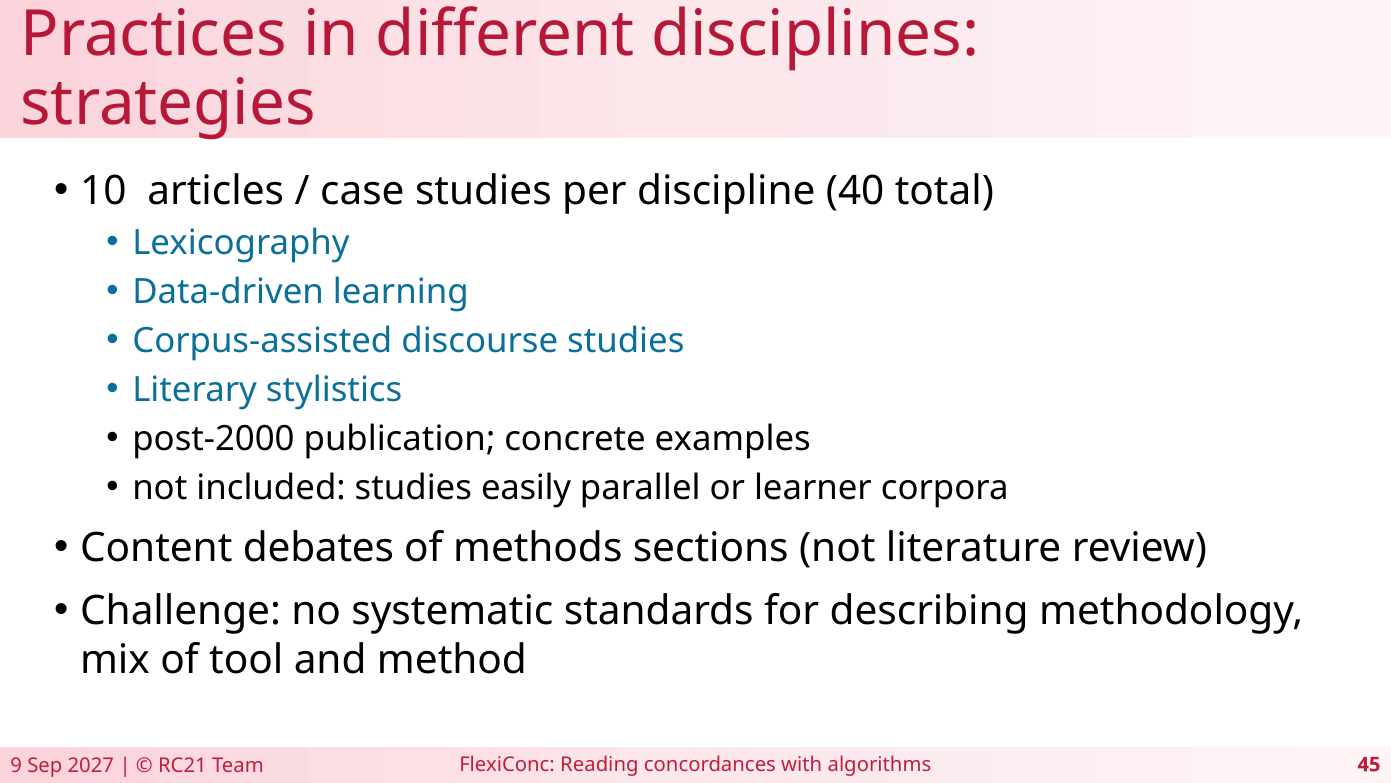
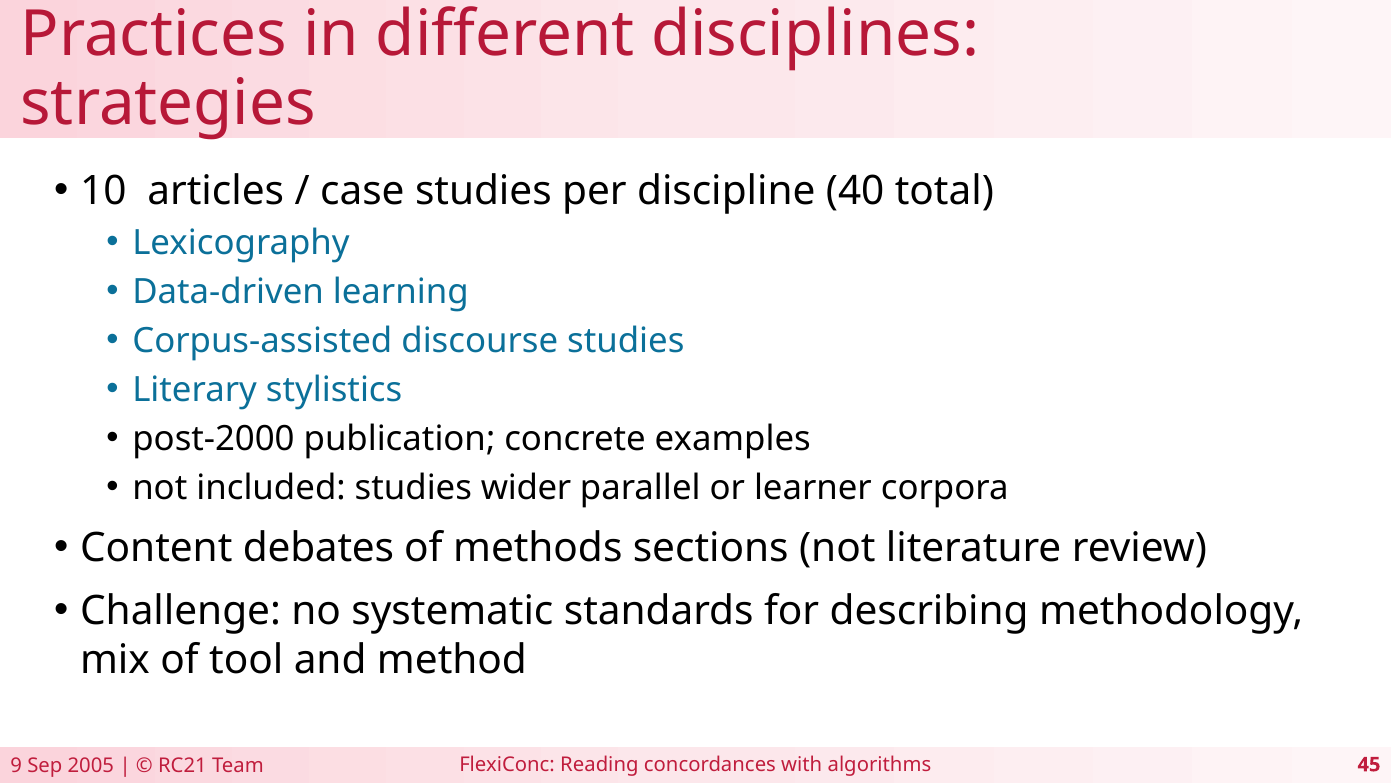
easily: easily -> wider
2027: 2027 -> 2005
